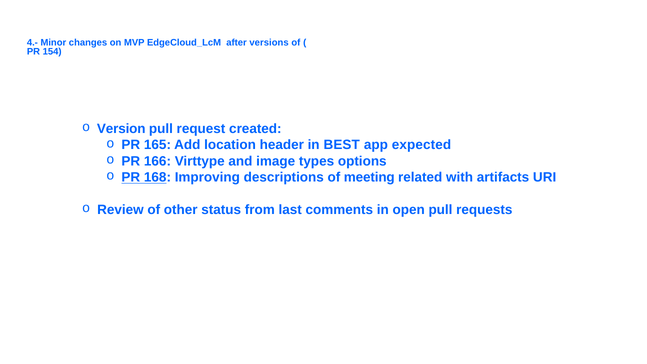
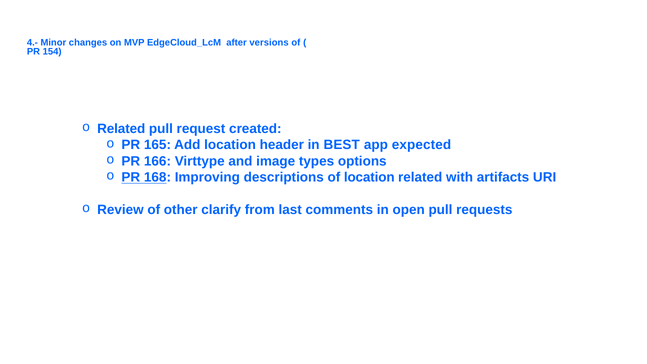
Version at (121, 129): Version -> Related
of meeting: meeting -> location
status: status -> clarify
